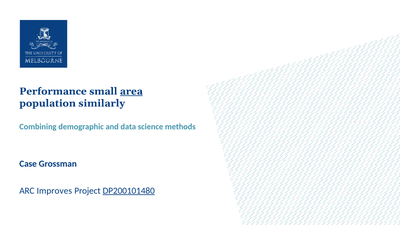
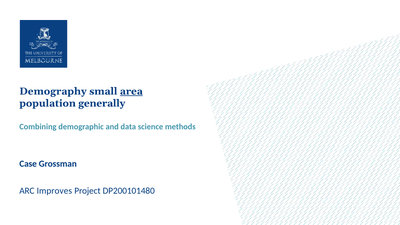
Performance: Performance -> Demography
similarly: similarly -> generally
DP200101480 underline: present -> none
